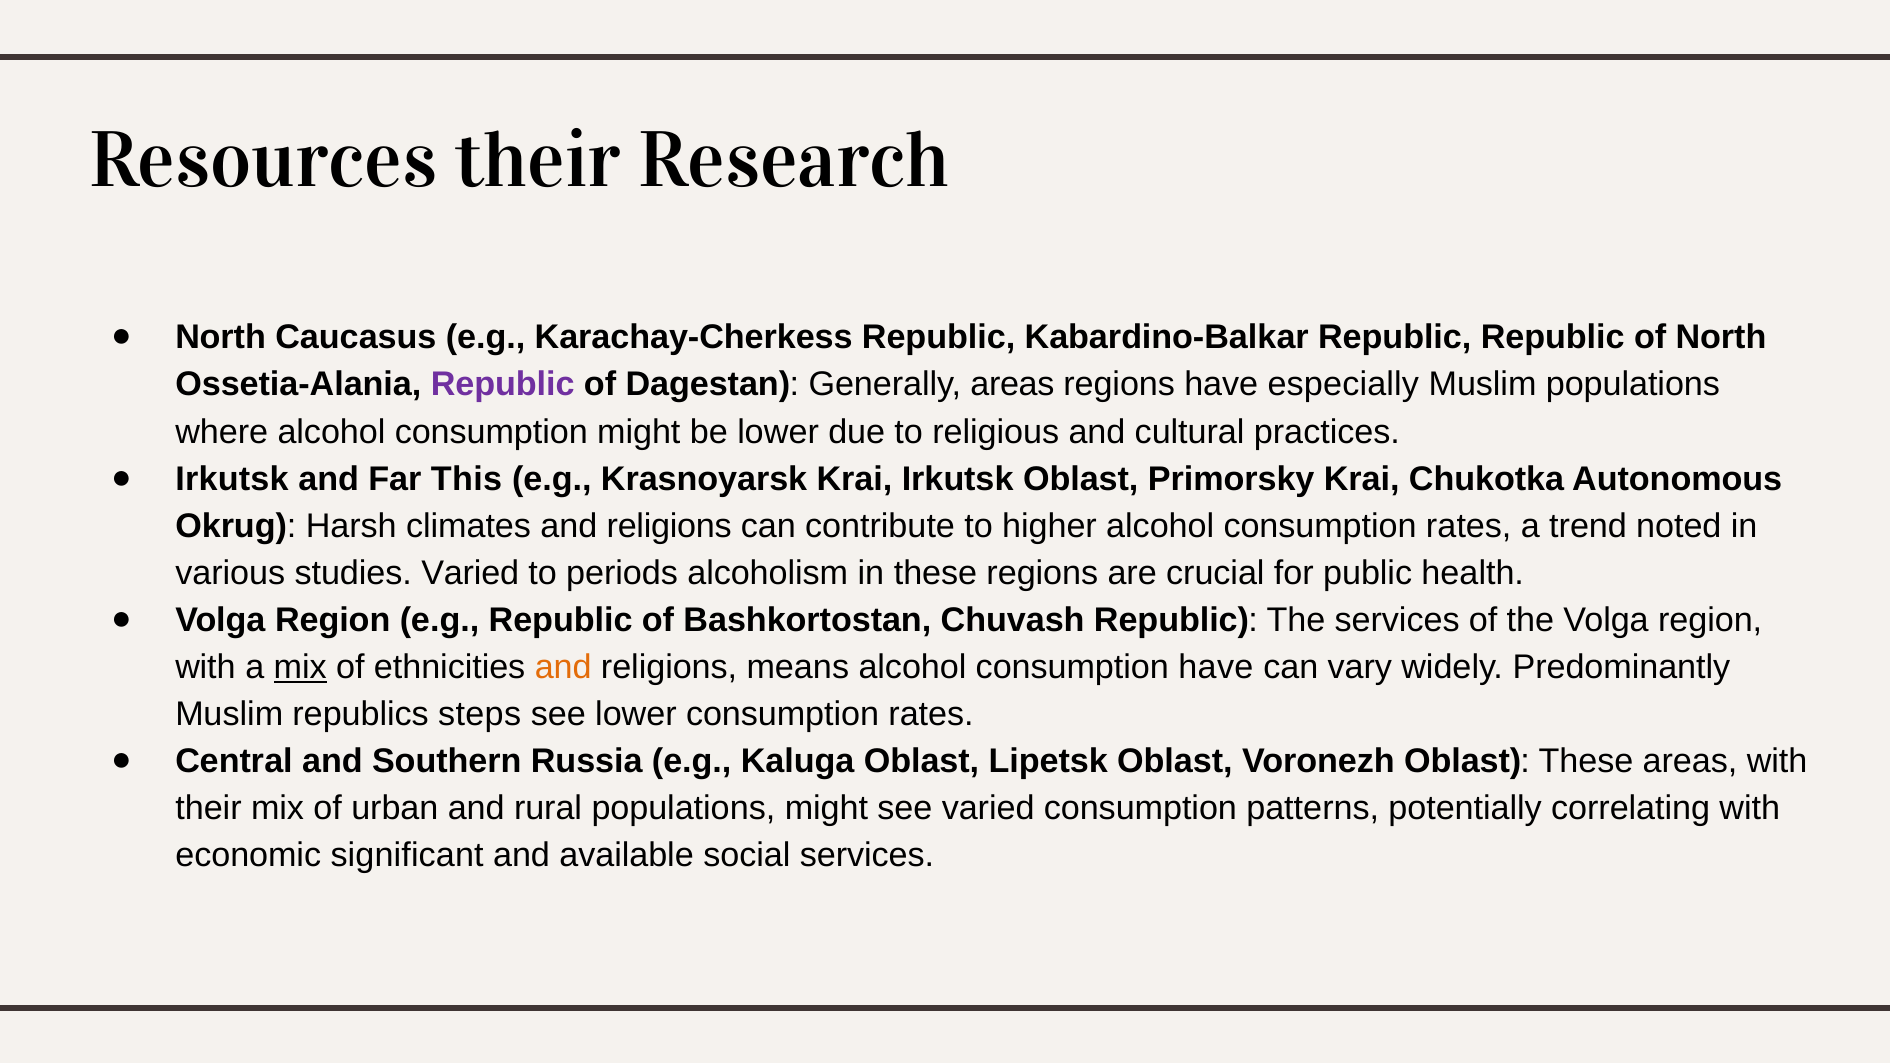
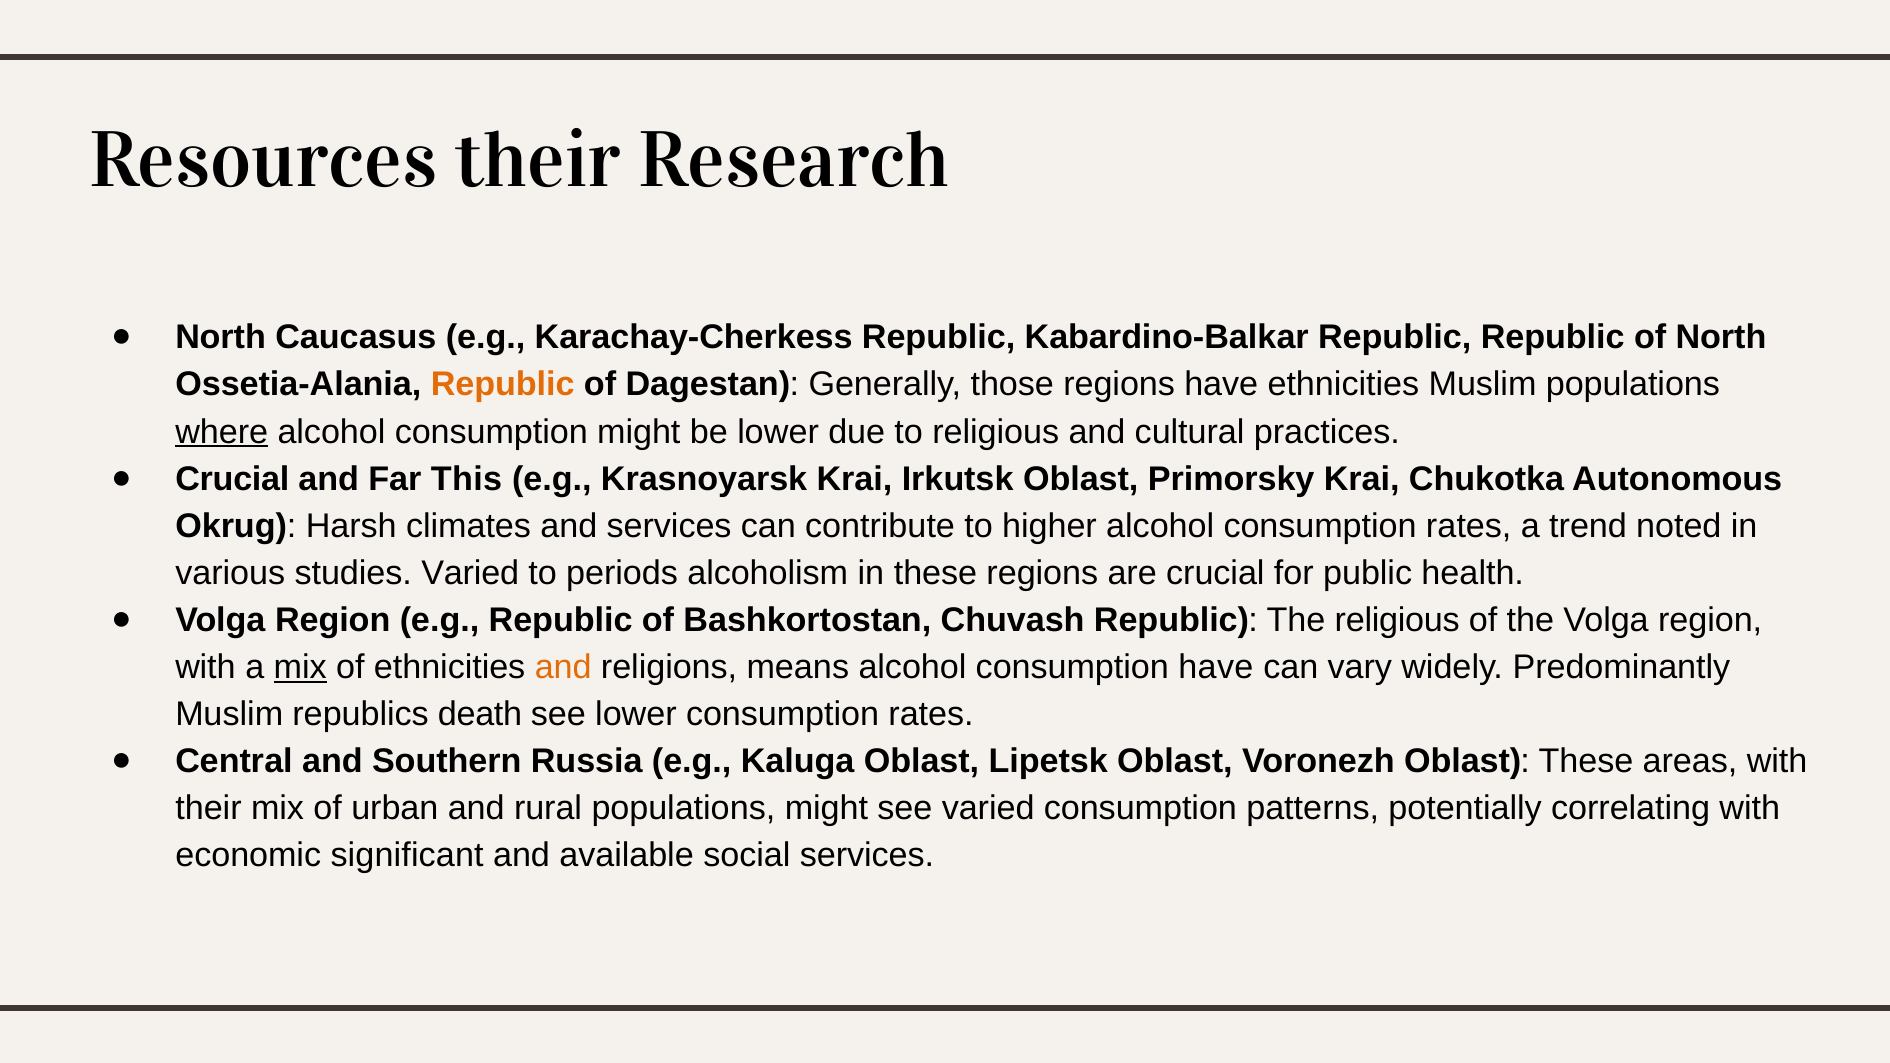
Republic at (503, 385) colour: purple -> orange
Generally areas: areas -> those
have especially: especially -> ethnicities
where underline: none -> present
Irkutsk at (232, 479): Irkutsk -> Crucial
climates and religions: religions -> services
The services: services -> religious
steps: steps -> death
